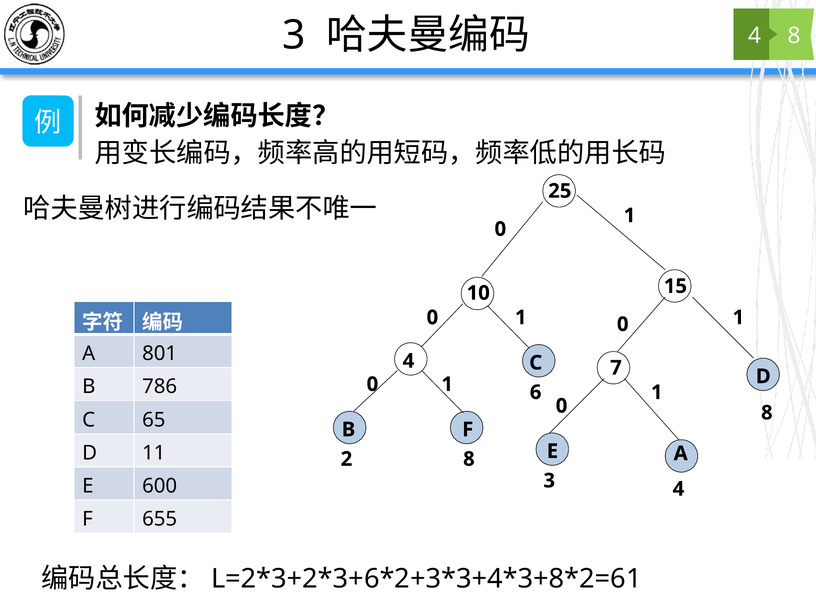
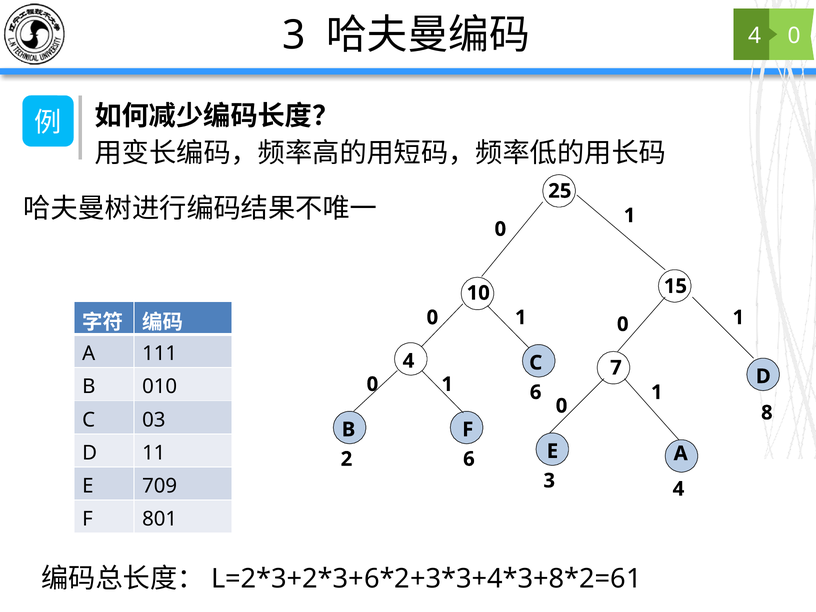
8 at (794, 36): 8 -> 0
801: 801 -> 111
786: 786 -> 010
65: 65 -> 03
2 8: 8 -> 6
600: 600 -> 709
655: 655 -> 801
